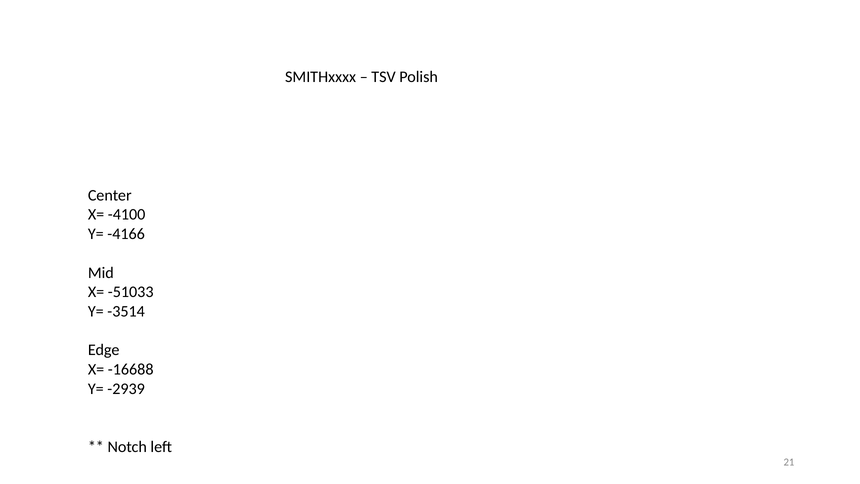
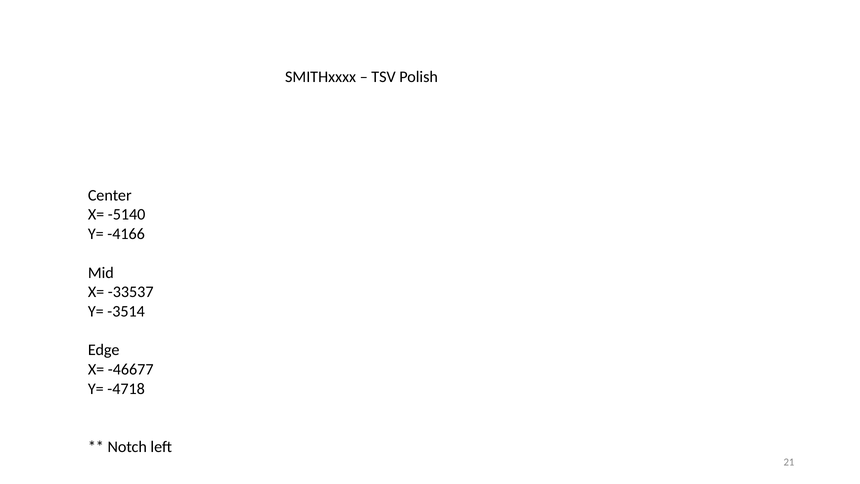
-4100: -4100 -> -5140
-51033: -51033 -> -33537
-16688: -16688 -> -46677
-2939: -2939 -> -4718
